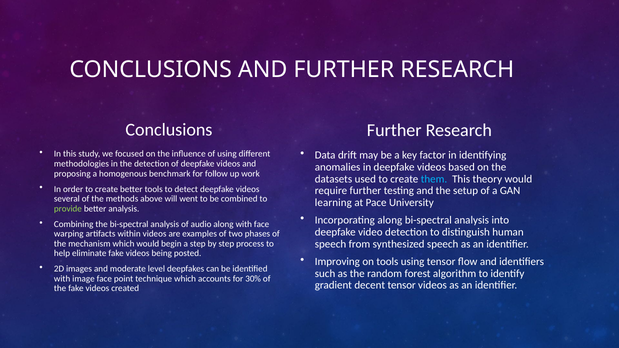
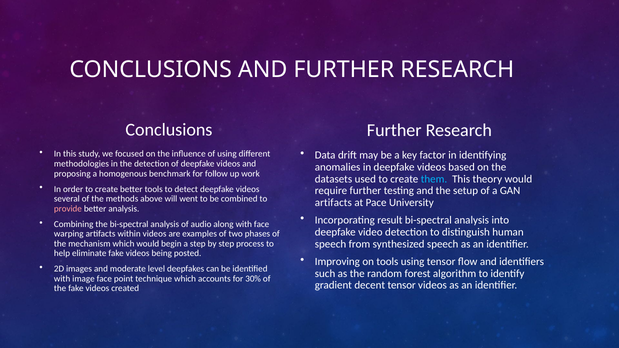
learning at (333, 203): learning -> artifacts
provide colour: light green -> pink
Incorporating along: along -> result
